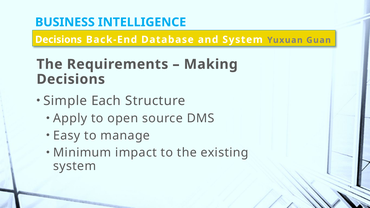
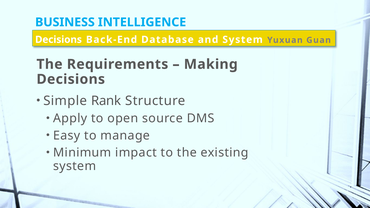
Each: Each -> Rank
